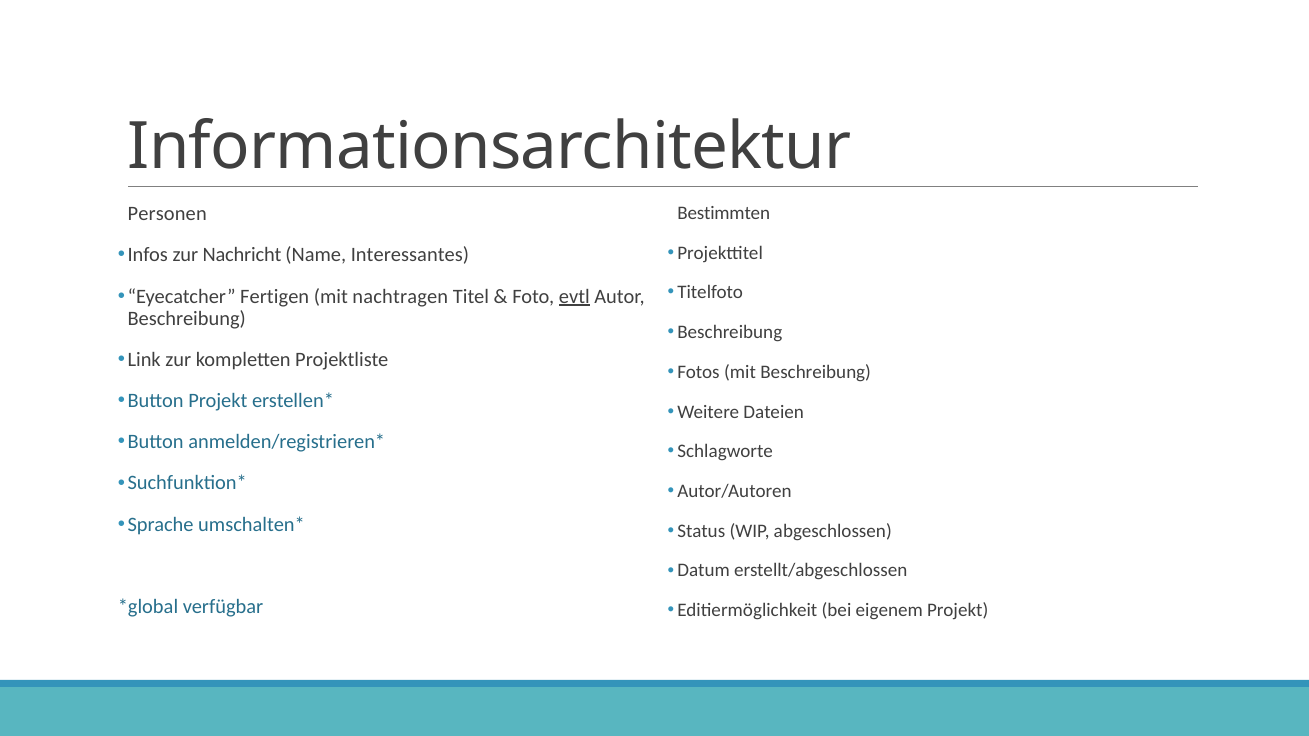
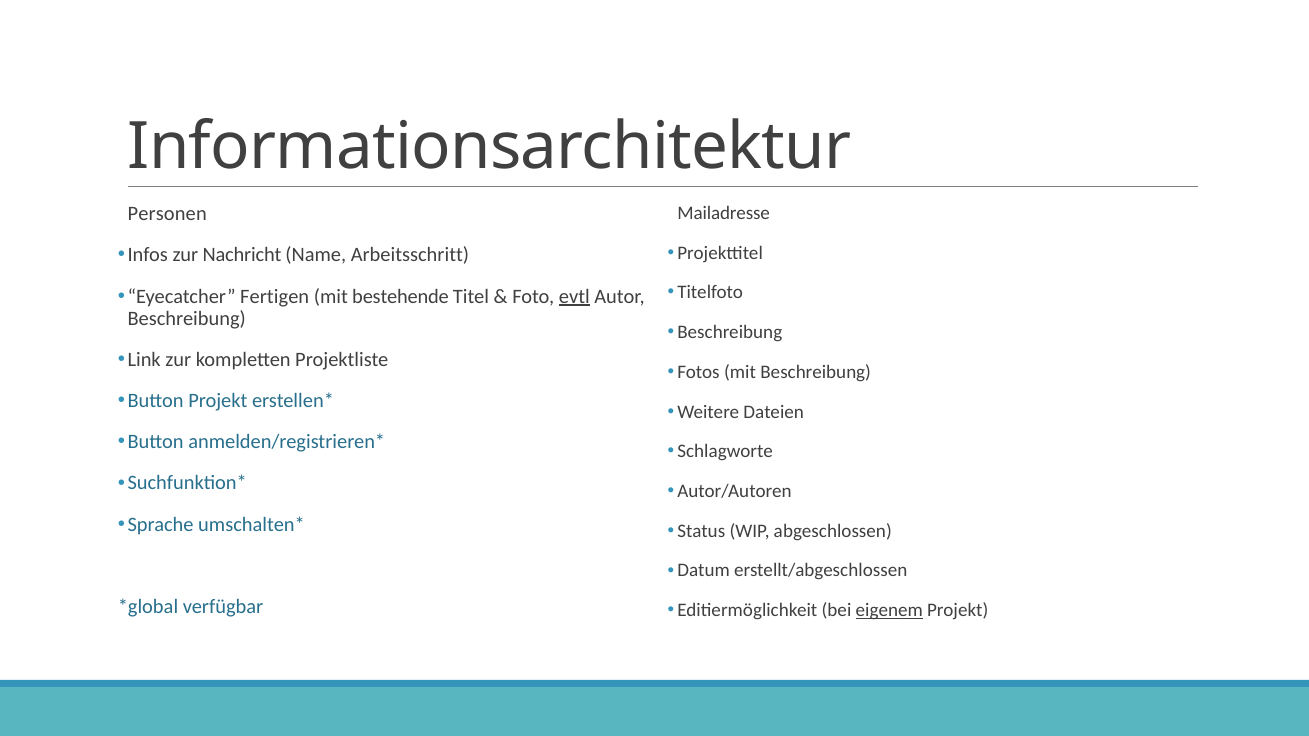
Bestimmten: Bestimmten -> Mailadresse
Interessantes: Interessantes -> Arbeitsschritt
nachtragen: nachtragen -> bestehende
eigenem underline: none -> present
